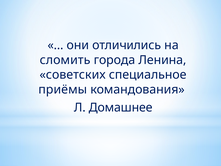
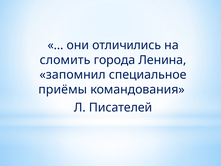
советских: советских -> запомнил
Домашнее: Домашнее -> Писателей
